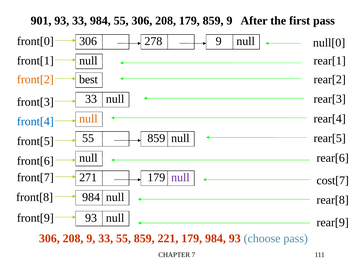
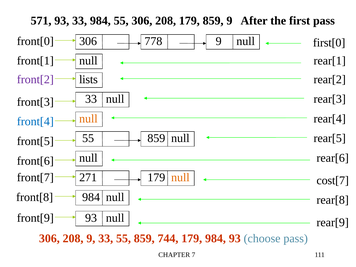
901: 901 -> 571
278: 278 -> 778
null[0: null[0 -> first[0
front[2 colour: orange -> purple
best: best -> lists
null at (180, 177) colour: purple -> orange
221: 221 -> 744
